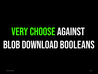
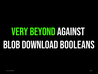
CHOOSE: CHOOSE -> BEYOND
